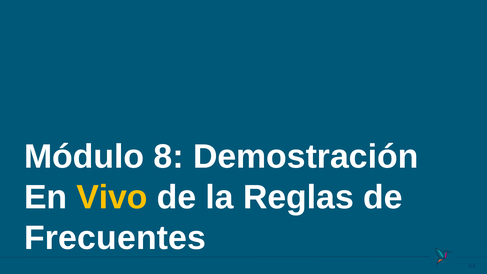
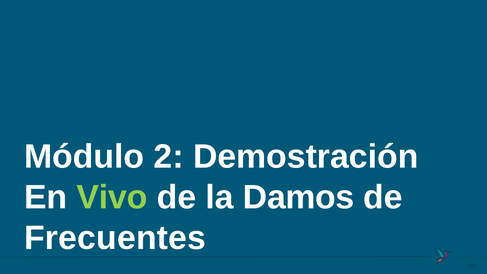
8: 8 -> 2
Vivo colour: yellow -> light green
Reglas: Reglas -> Damos
